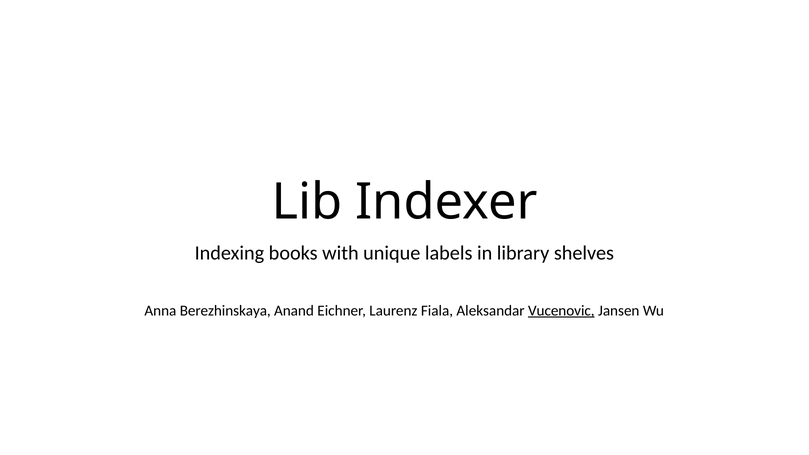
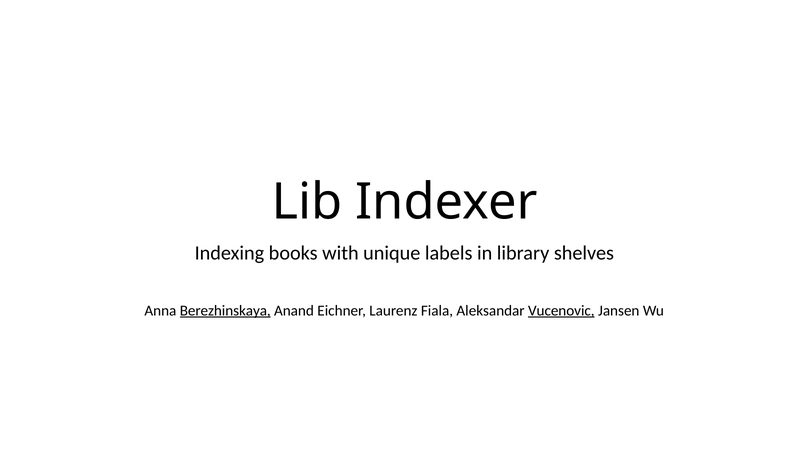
Berezhinskaya underline: none -> present
